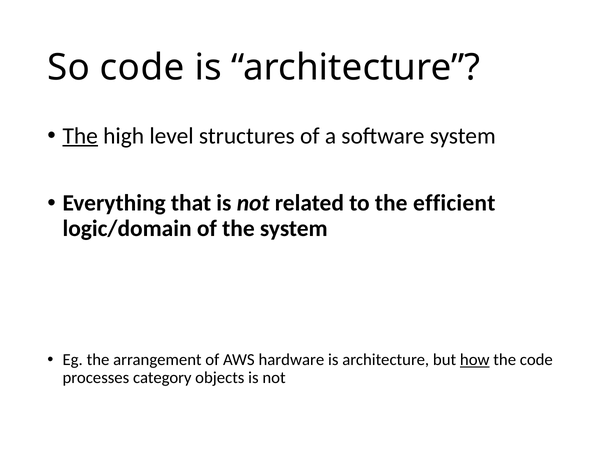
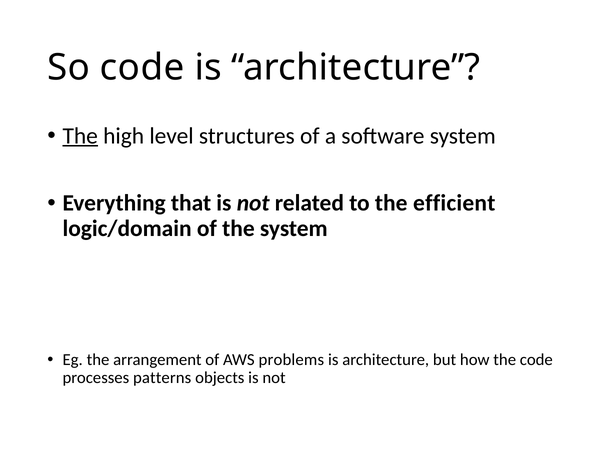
hardware: hardware -> problems
how underline: present -> none
category: category -> patterns
